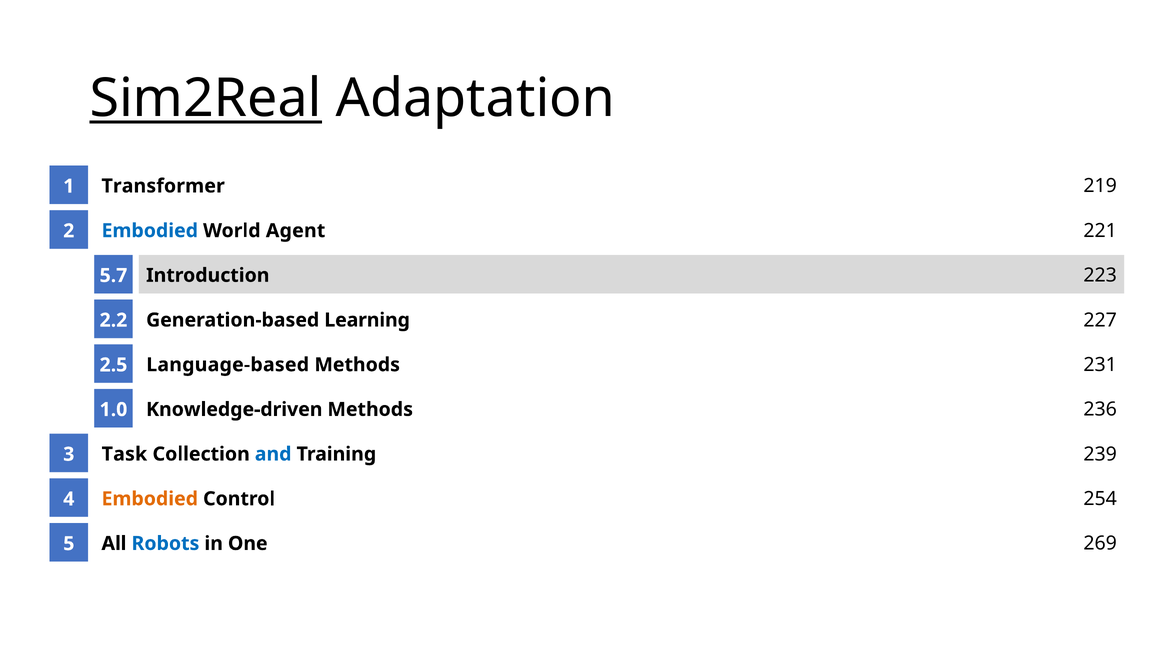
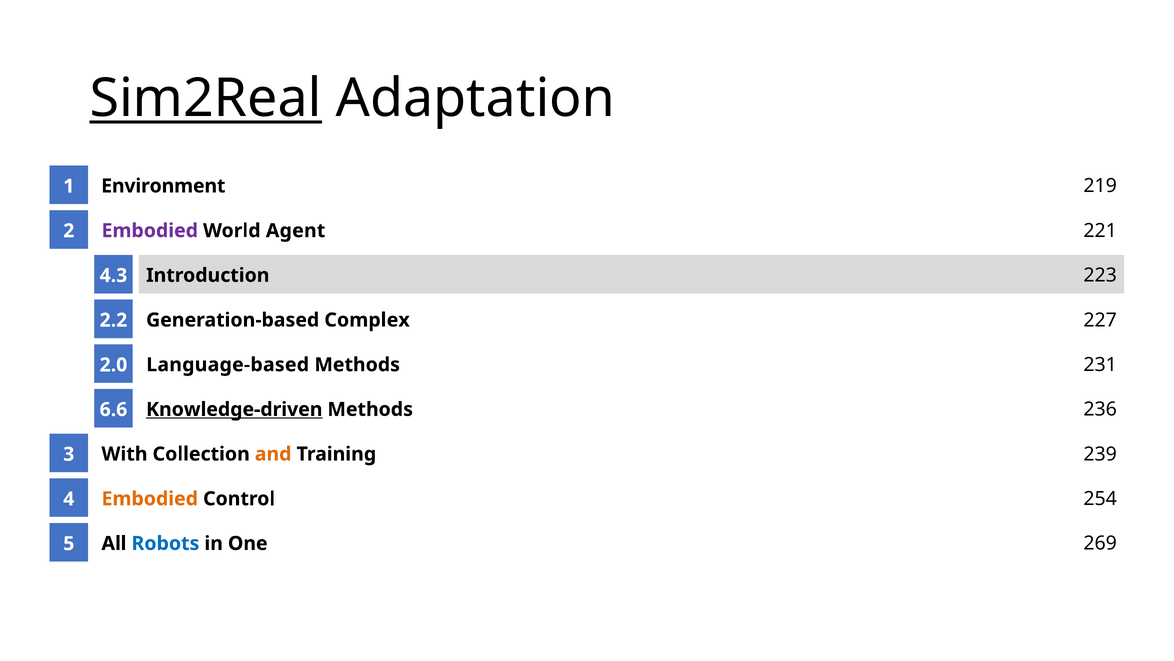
Transformer: Transformer -> Environment
Embodied at (150, 230) colour: blue -> purple
5.7: 5.7 -> 4.3
Learning: Learning -> Complex
2.5: 2.5 -> 2.0
Knowledge-driven underline: none -> present
1.0: 1.0 -> 6.6
Task: Task -> With
and colour: blue -> orange
